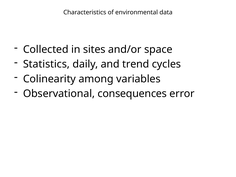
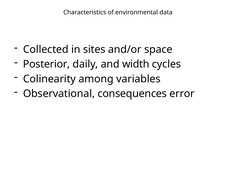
Statistics: Statistics -> Posterior
trend: trend -> width
